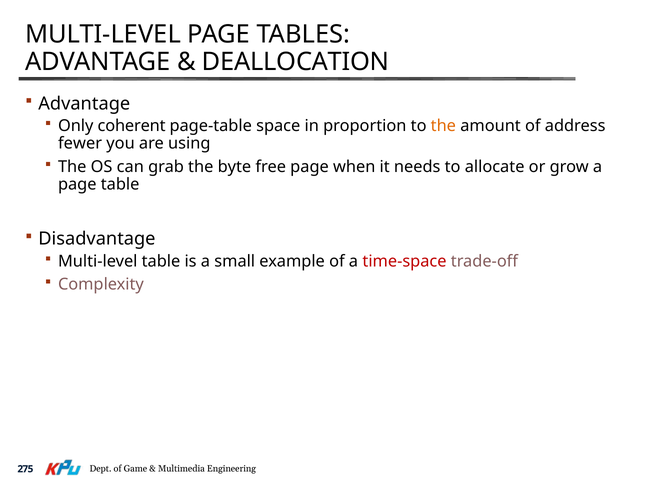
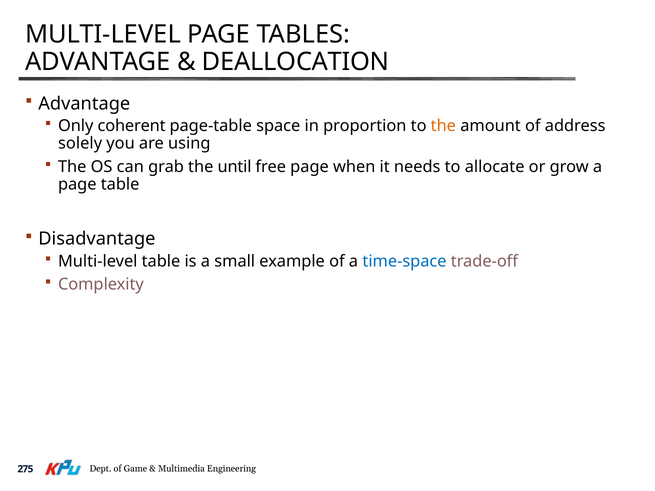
fewer: fewer -> solely
byte: byte -> until
time-space colour: red -> blue
